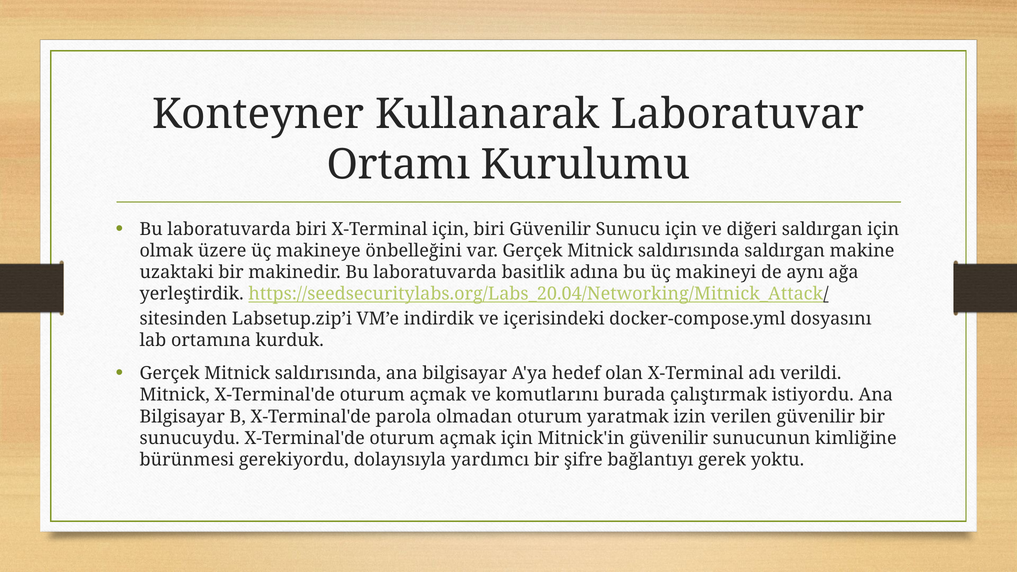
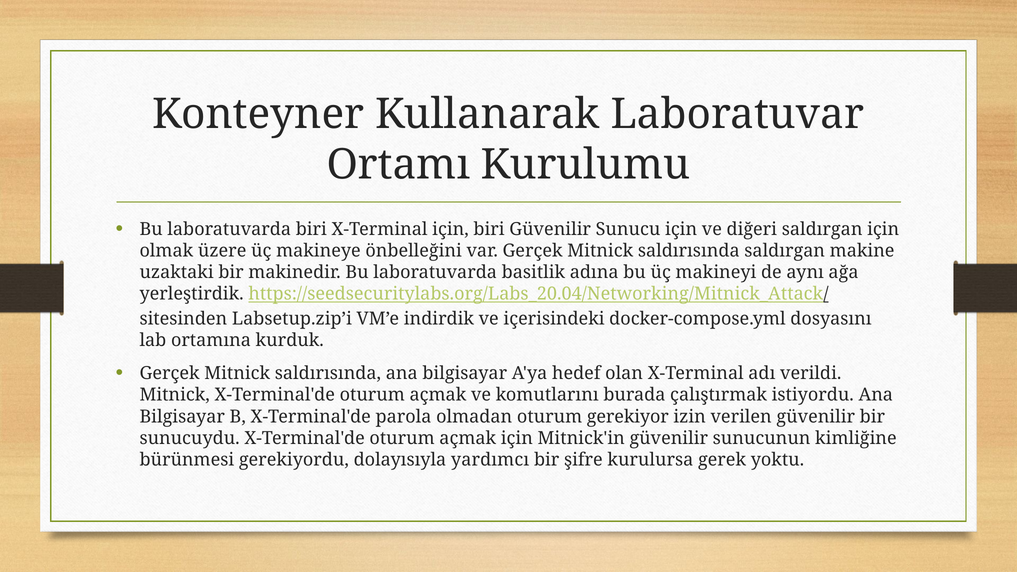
yaratmak: yaratmak -> gerekiyor
bağlantıyı: bağlantıyı -> kurulursa
